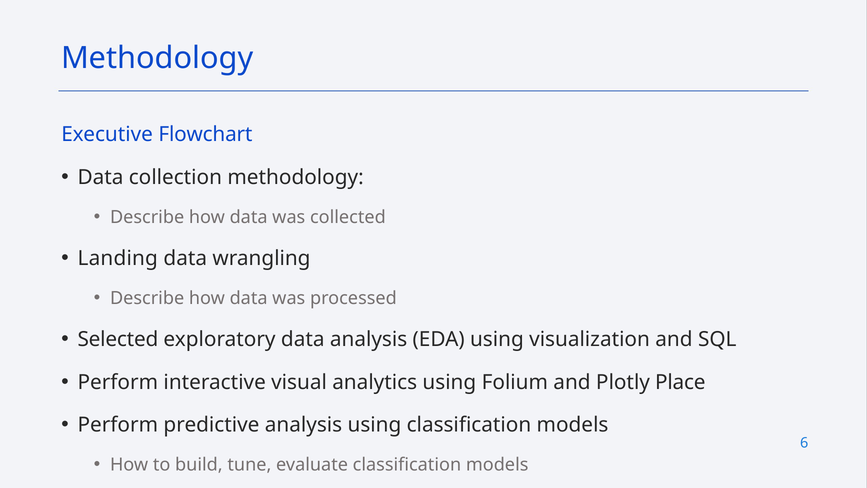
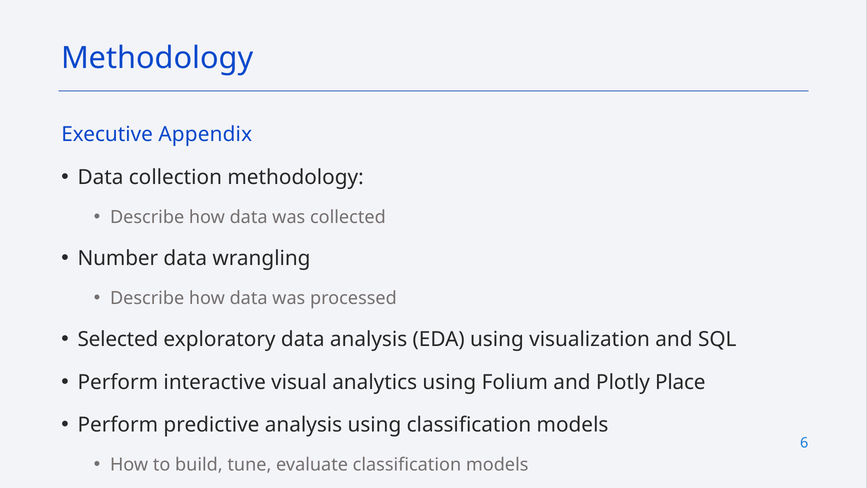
Flowchart: Flowchart -> Appendix
Landing: Landing -> Number
